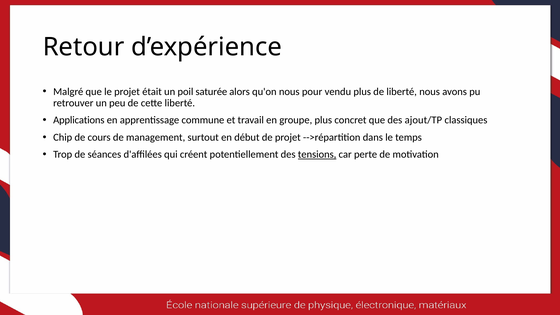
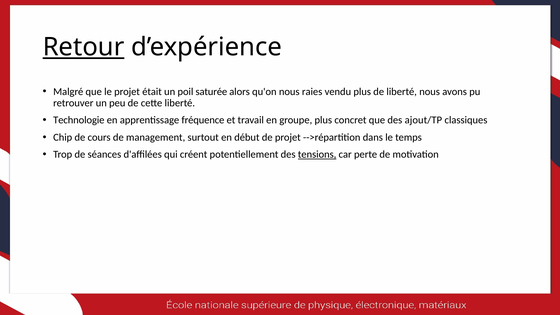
Retour underline: none -> present
pour: pour -> raies
Applications: Applications -> Technologie
commune: commune -> fréquence
